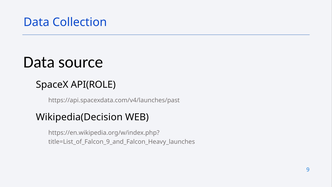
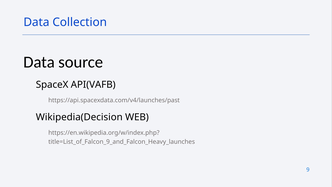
API(ROLE: API(ROLE -> API(VAFB
